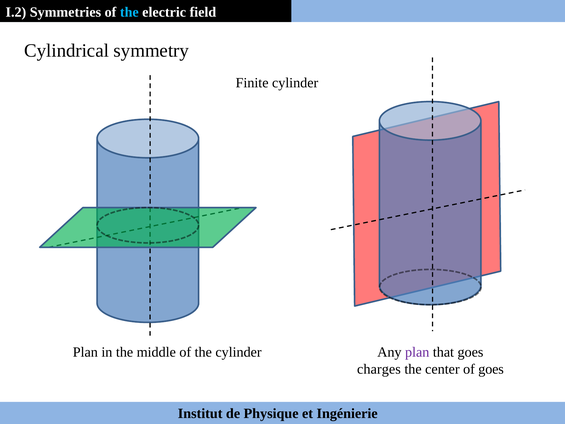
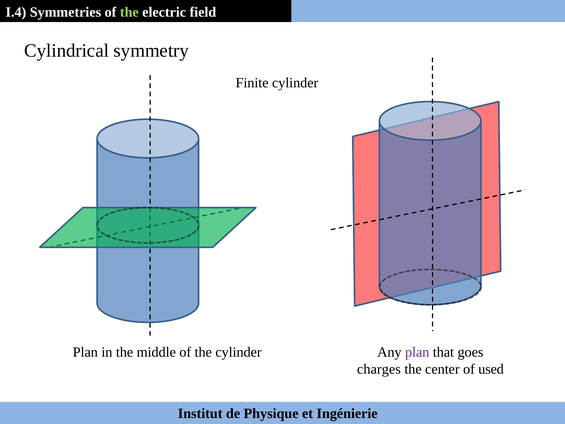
I.2: I.2 -> I.4
the at (129, 12) colour: light blue -> light green
of goes: goes -> used
